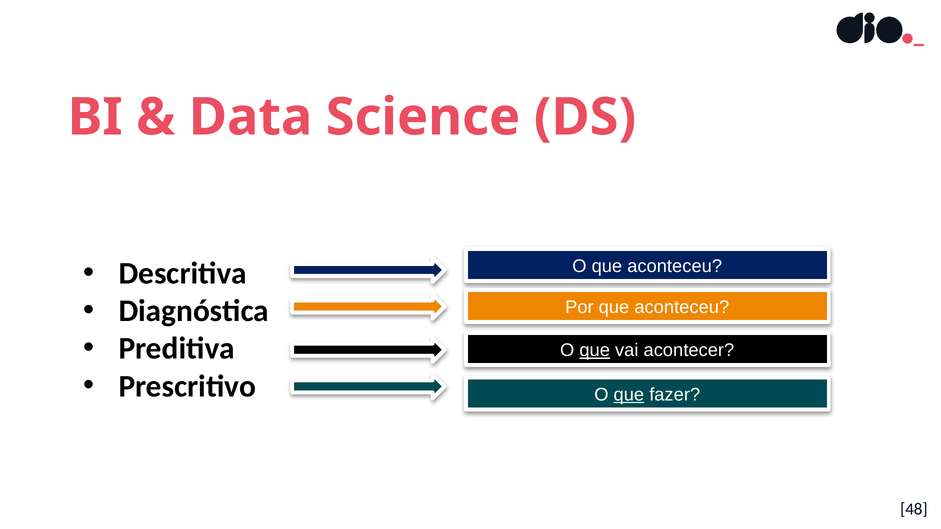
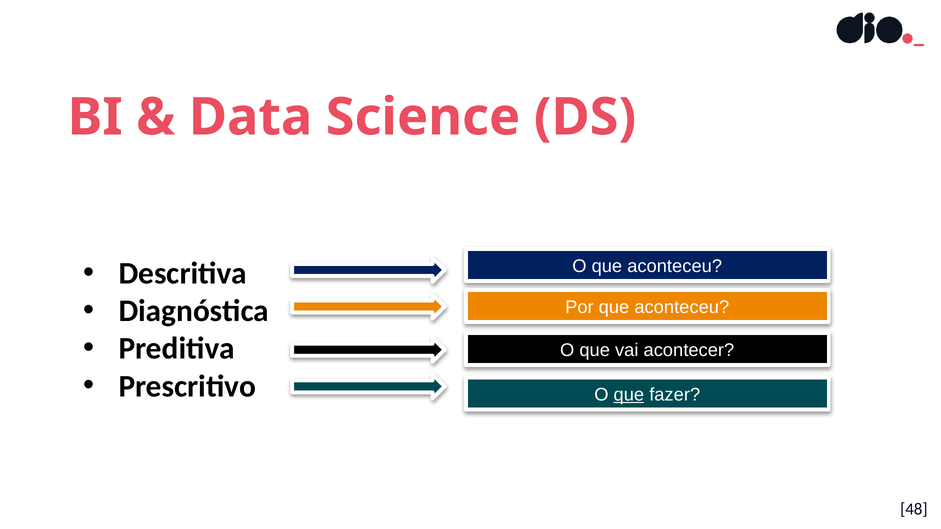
que at (595, 351) underline: present -> none
